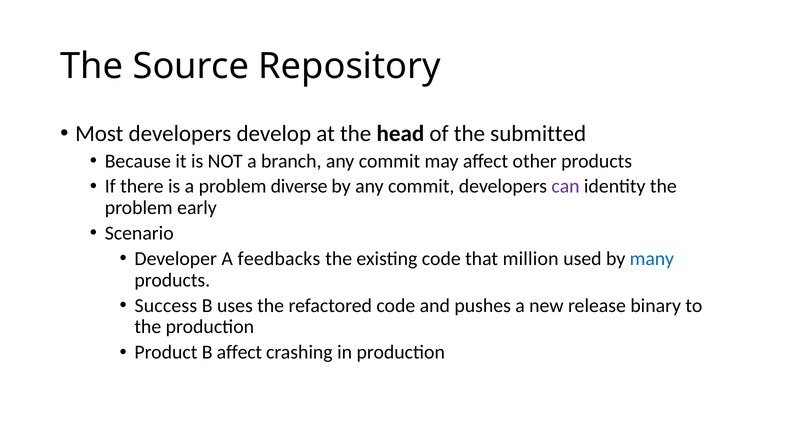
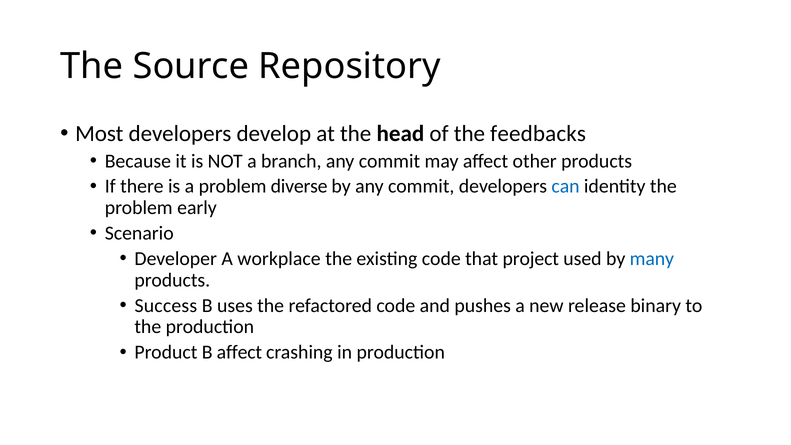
submitted: submitted -> feedbacks
can colour: purple -> blue
feedbacks: feedbacks -> workplace
million: million -> project
